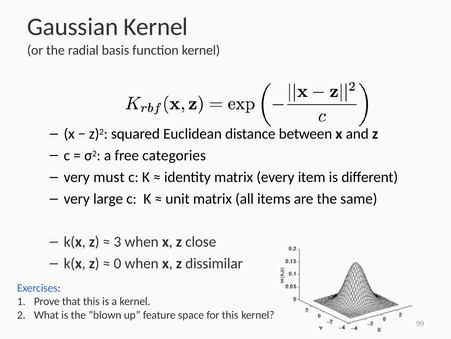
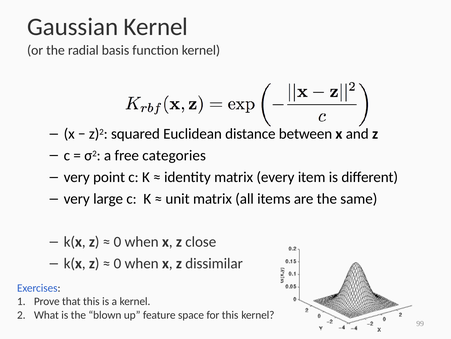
must: must -> point
3 at (117, 241): 3 -> 0
